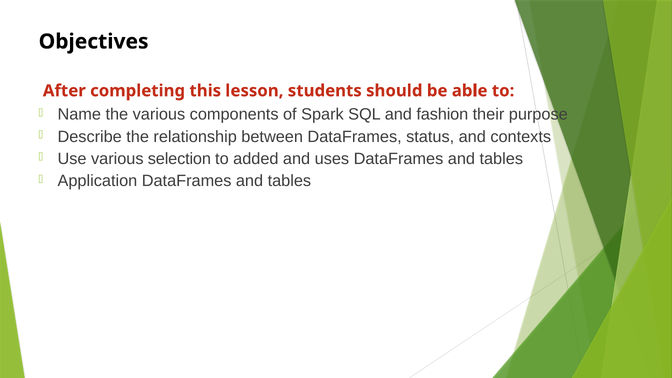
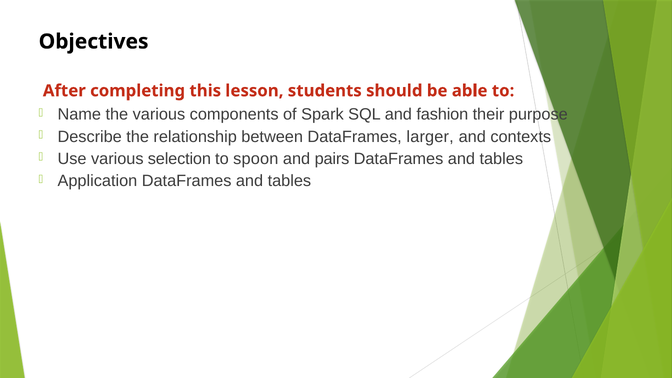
status: status -> larger
added: added -> spoon
uses: uses -> pairs
